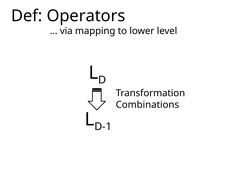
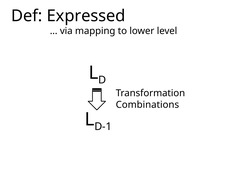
Operators: Operators -> Expressed
